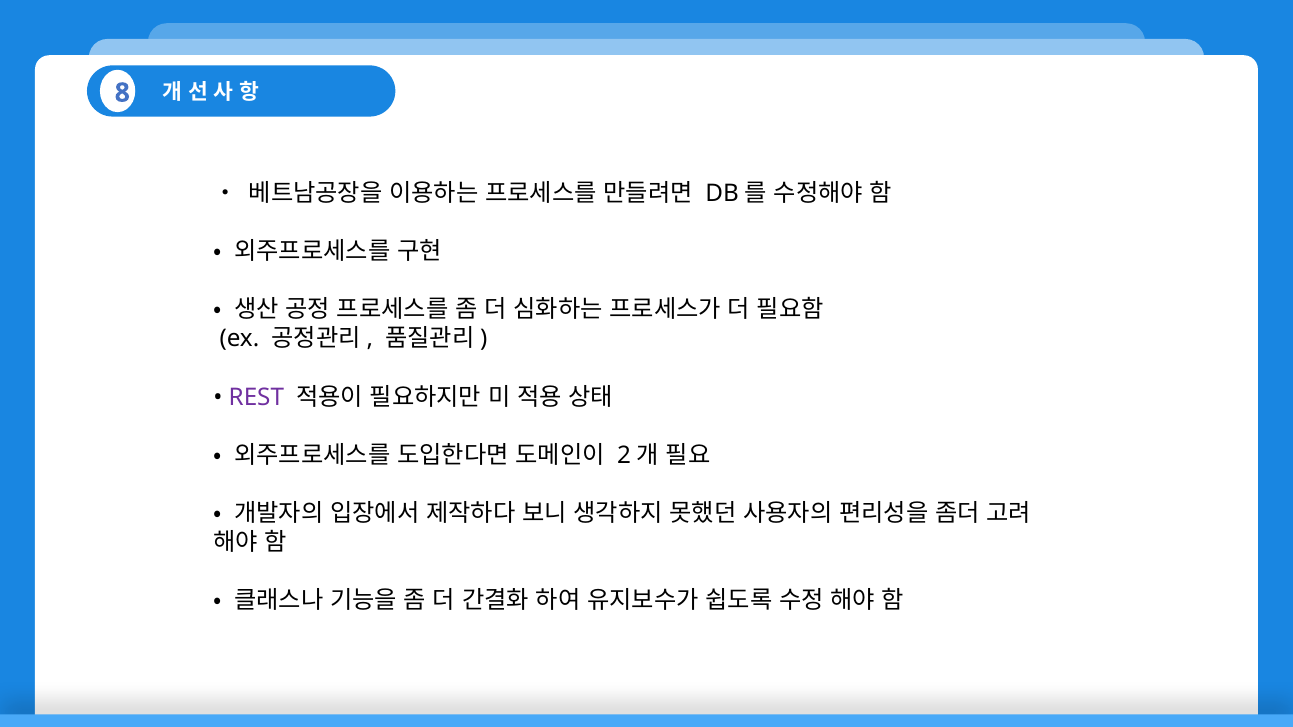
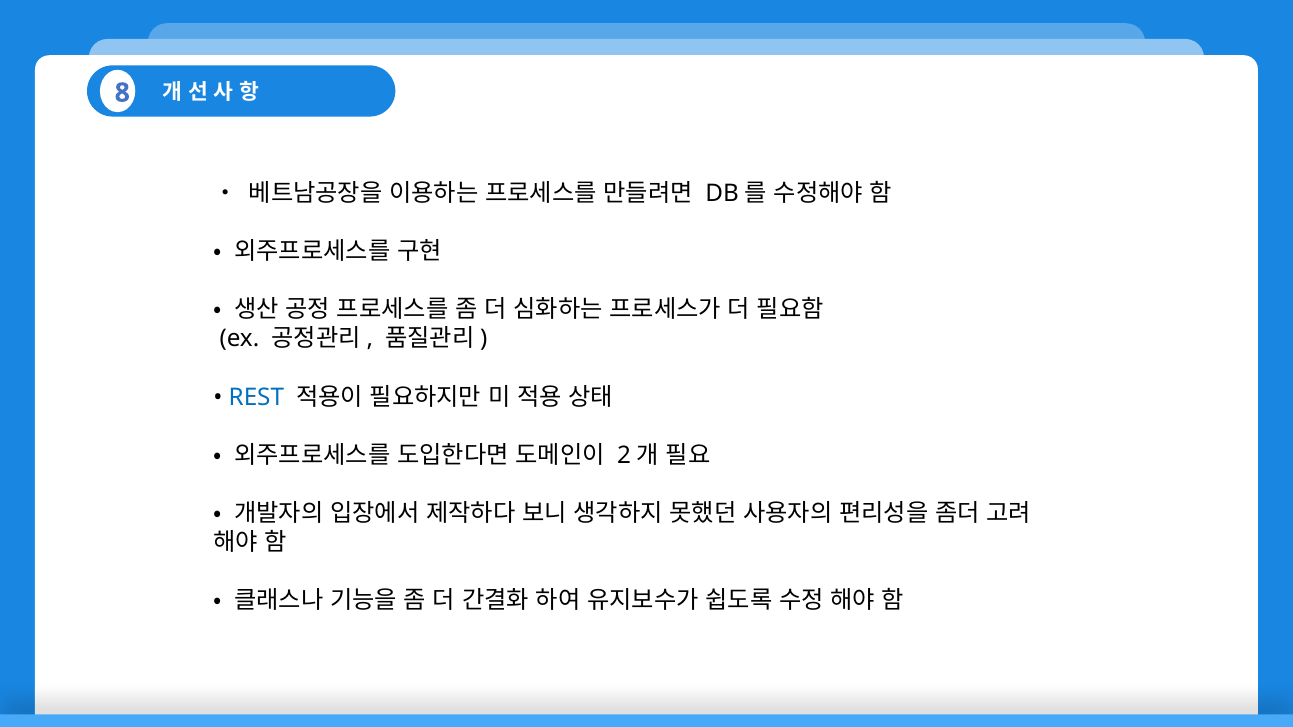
REST colour: purple -> blue
